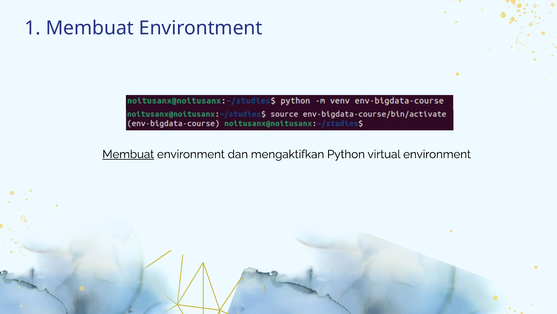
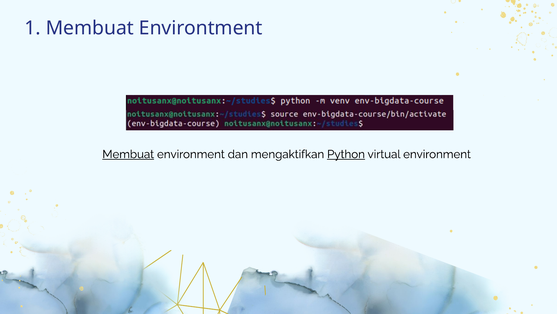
Python underline: none -> present
